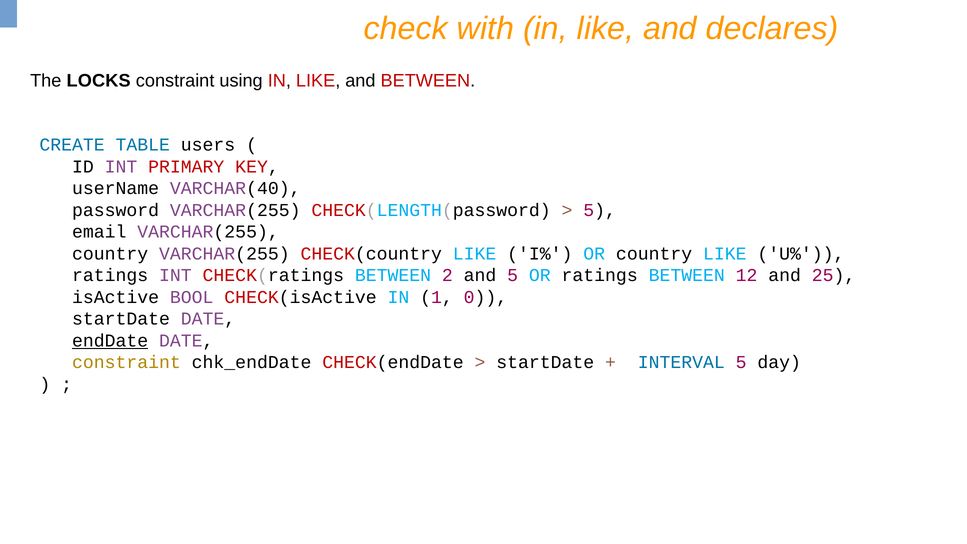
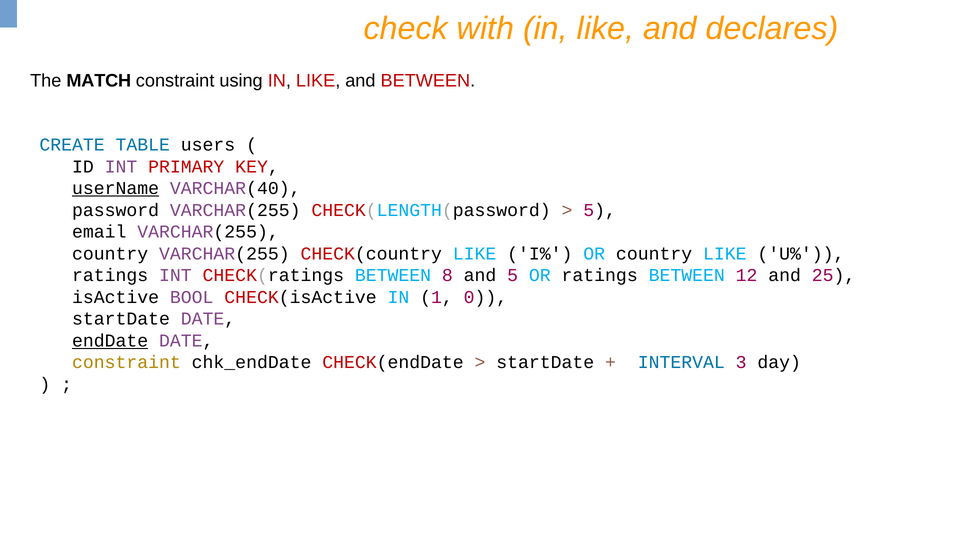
LOCKS: LOCKS -> MATCH
userName underline: none -> present
2: 2 -> 8
INTERVAL 5: 5 -> 3
